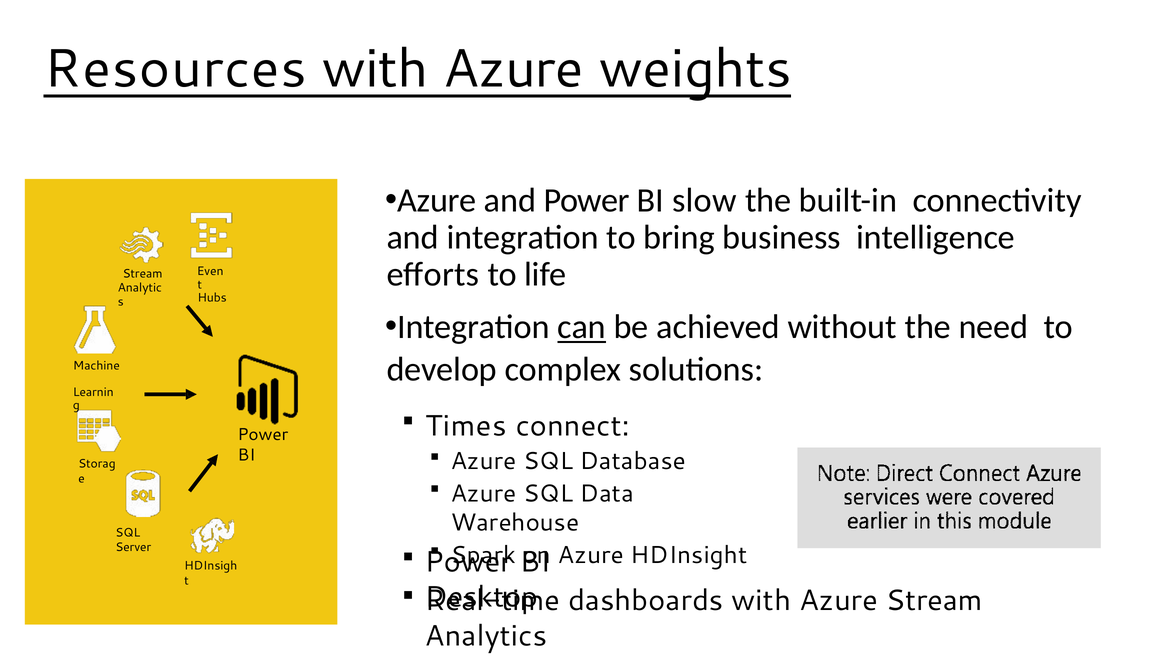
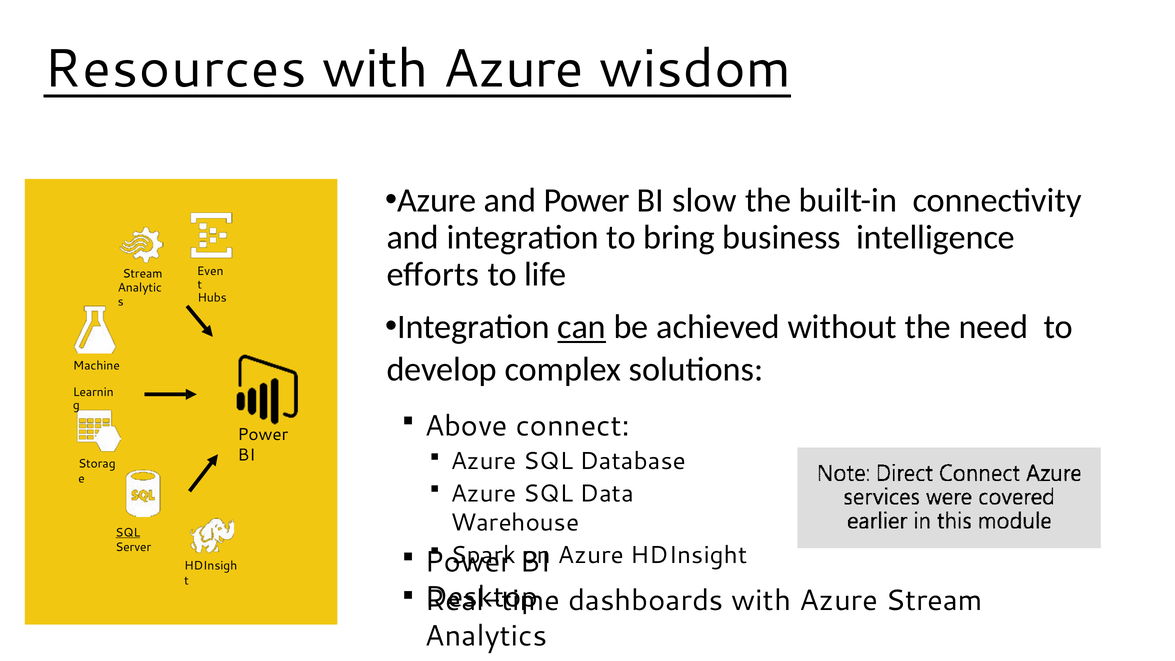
weights: weights -> wisdom
Times: Times -> Above
SQL at (128, 533) underline: none -> present
